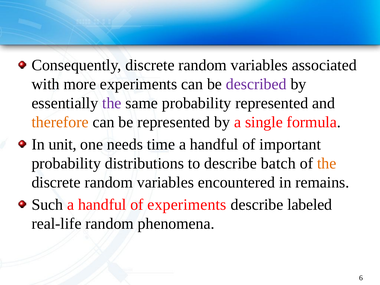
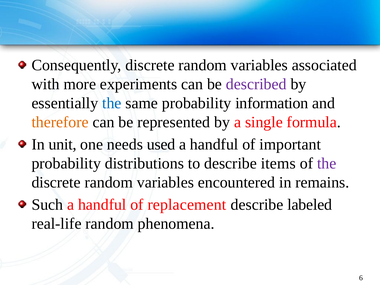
the at (112, 103) colour: purple -> blue
probability represented: represented -> information
time: time -> used
batch: batch -> items
the at (327, 163) colour: orange -> purple
of experiments: experiments -> replacement
